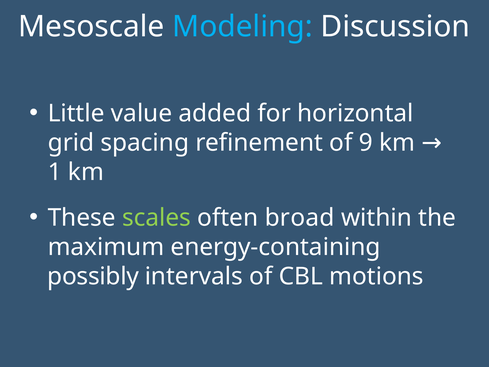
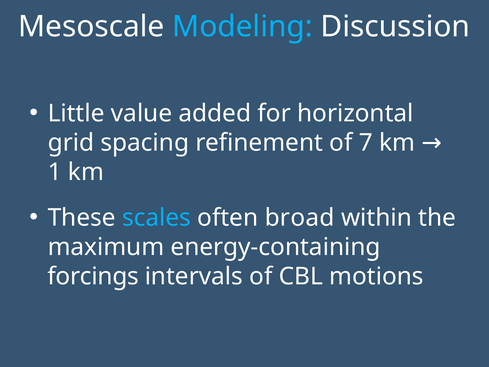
9: 9 -> 7
scales colour: light green -> light blue
possibly: possibly -> forcings
